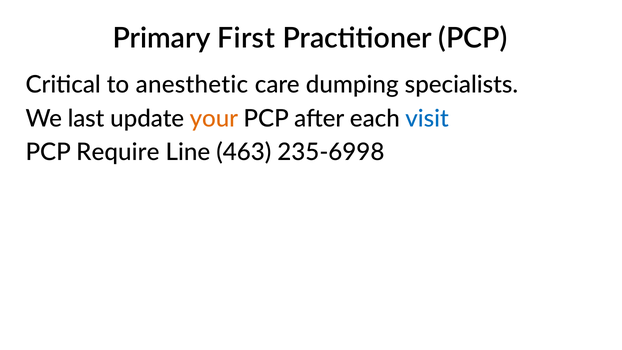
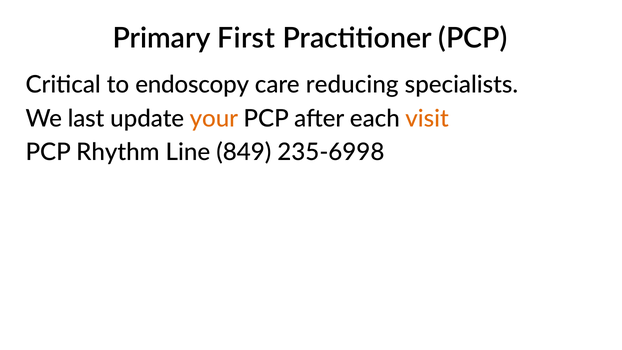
anesthetic: anesthetic -> endoscopy
dumping: dumping -> reducing
visit colour: blue -> orange
Require: Require -> Rhythm
463: 463 -> 849
